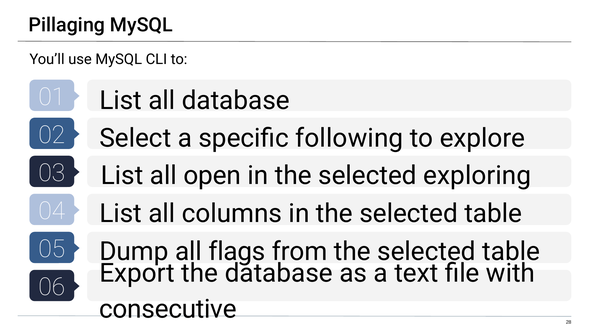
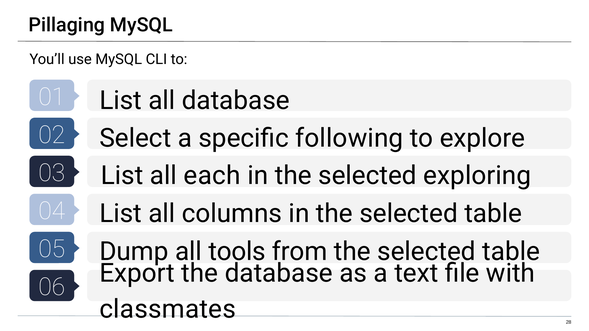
open: open -> each
flags: flags -> tools
consecutive: consecutive -> classmates
